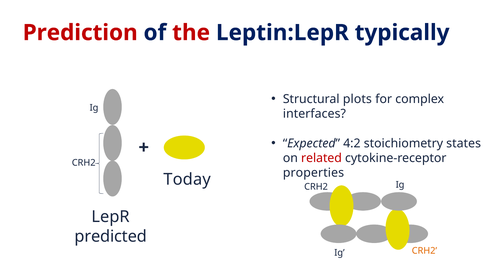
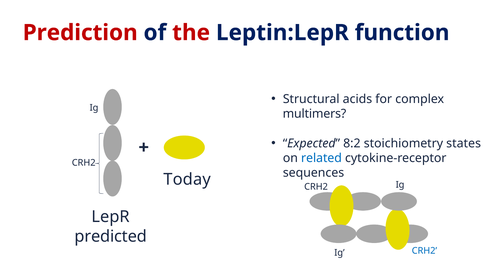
typically: typically -> function
plots: plots -> acids
interfaces: interfaces -> multimers
4:2: 4:2 -> 8:2
related colour: red -> blue
properties: properties -> sequences
CRH2 at (424, 251) colour: orange -> blue
